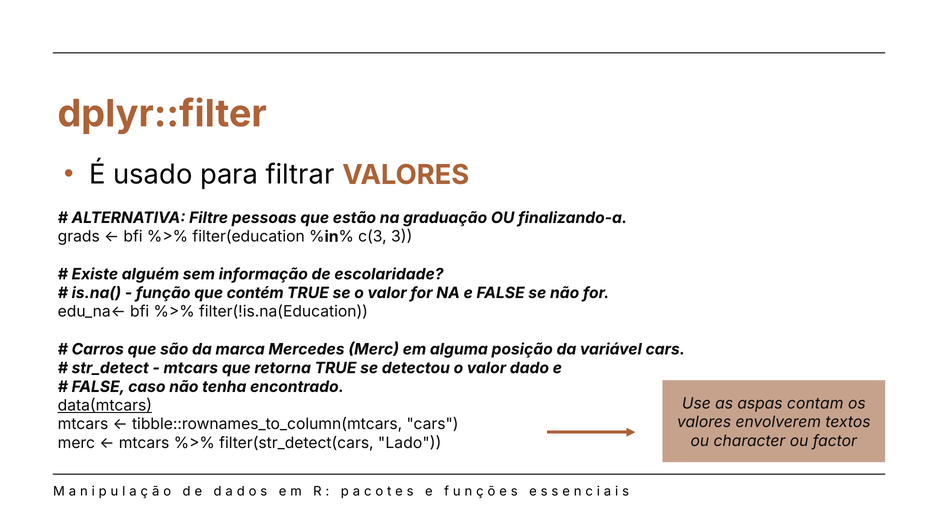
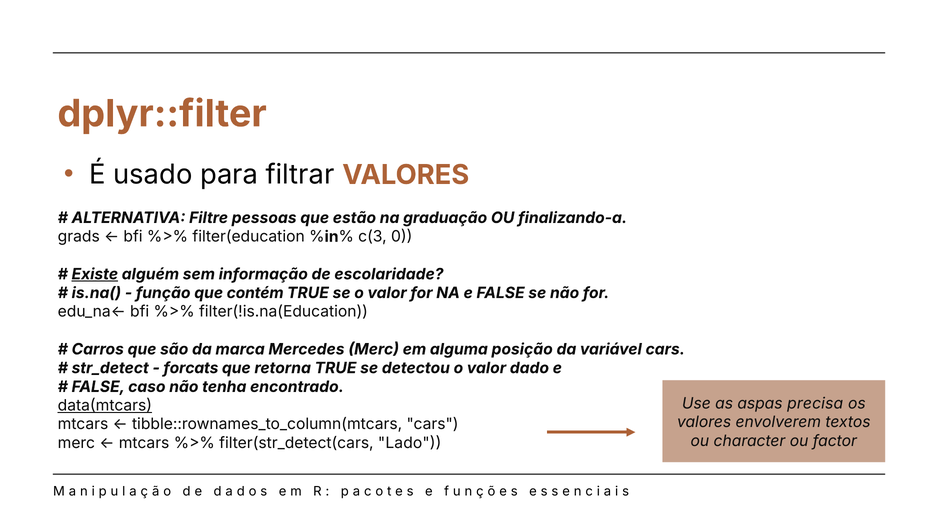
3: 3 -> 0
Existe underline: none -> present
mtcars at (191, 368): mtcars -> forcats
contam: contam -> precisa
